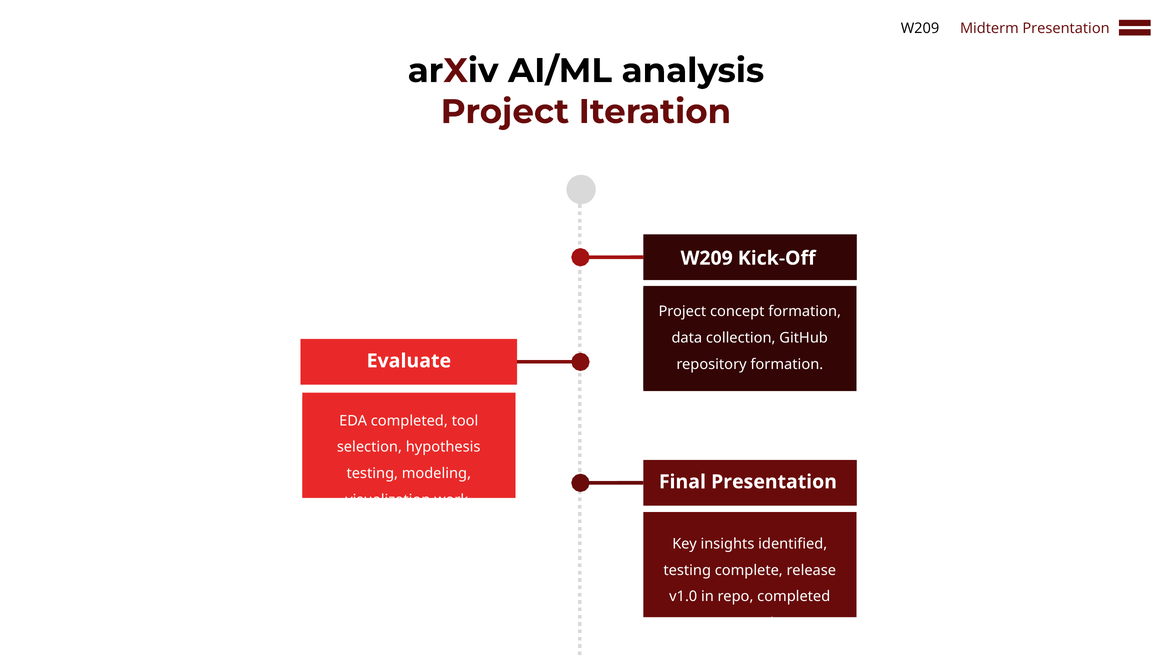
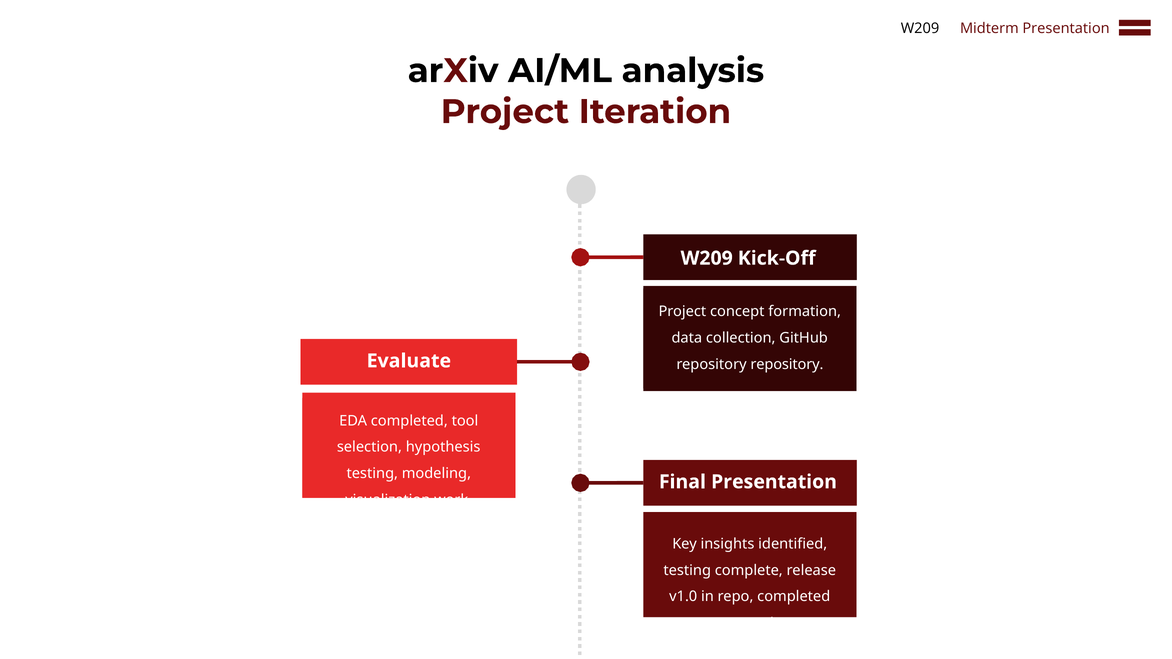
repository formation: formation -> repository
